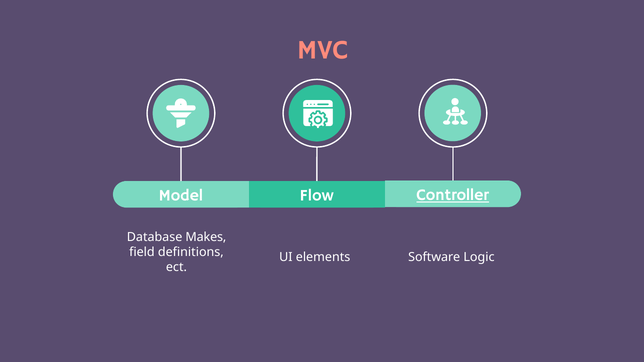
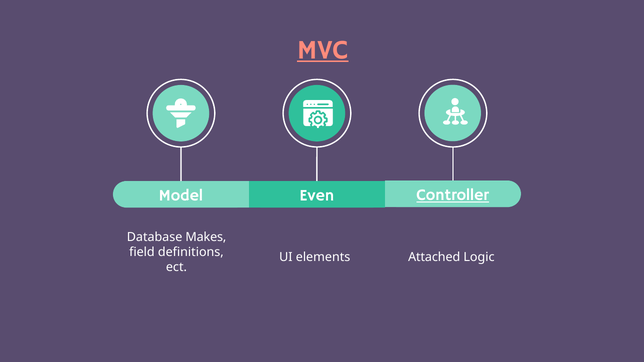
MVC underline: none -> present
Flow: Flow -> Even
Software: Software -> Attached
